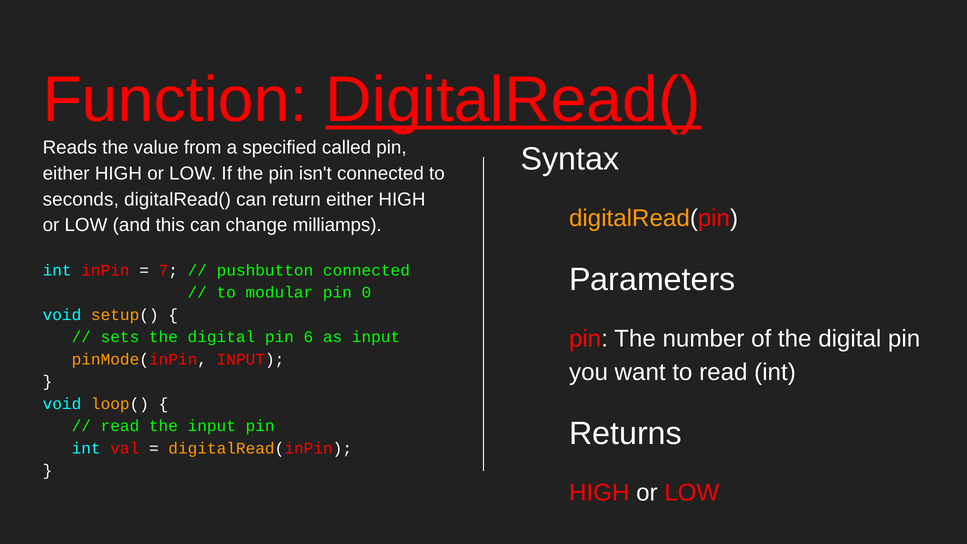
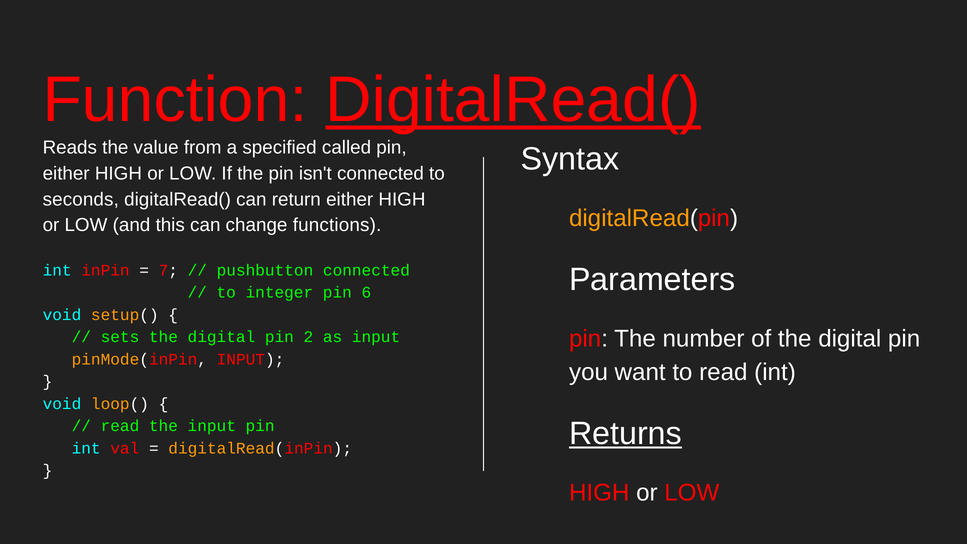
milliamps: milliamps -> functions
modular: modular -> integer
0: 0 -> 6
6: 6 -> 2
Returns underline: none -> present
